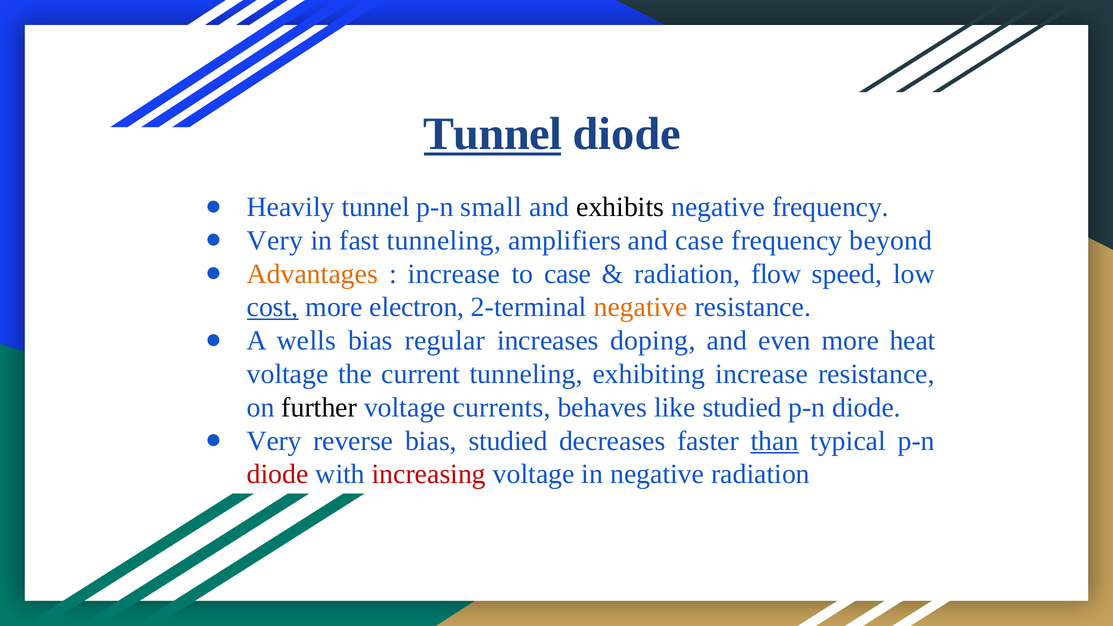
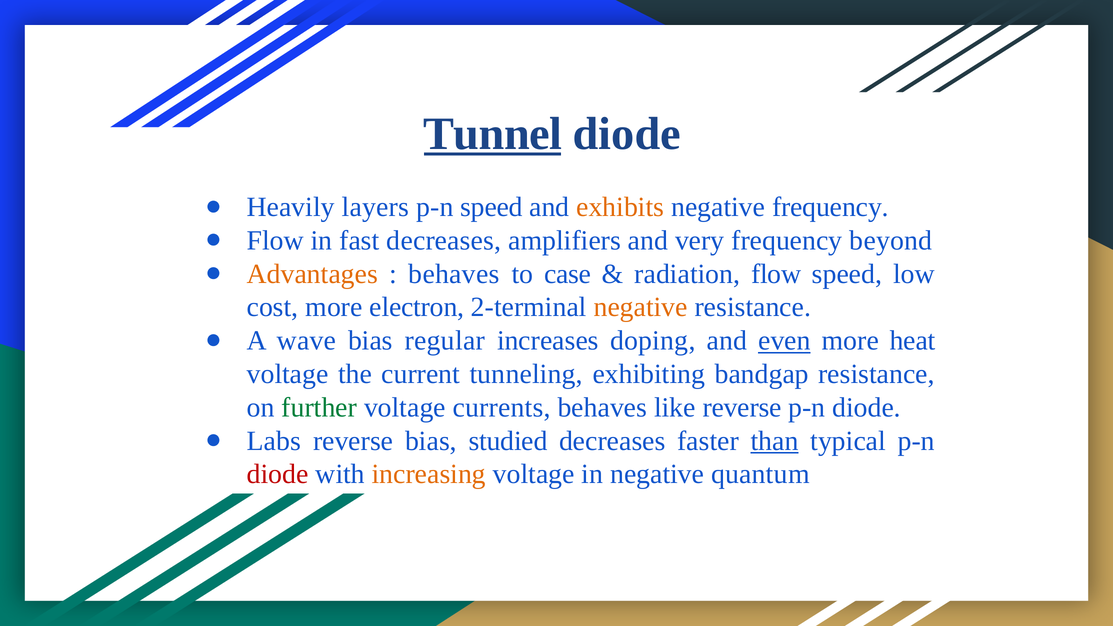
Heavily tunnel: tunnel -> layers
p-n small: small -> speed
exhibits colour: black -> orange
Very at (275, 241): Very -> Flow
fast tunneling: tunneling -> decreases
and case: case -> very
increase at (454, 274): increase -> behaves
cost underline: present -> none
wells: wells -> wave
even underline: none -> present
exhibiting increase: increase -> bandgap
further colour: black -> green
like studied: studied -> reverse
Very at (274, 441): Very -> Labs
increasing colour: red -> orange
negative radiation: radiation -> quantum
